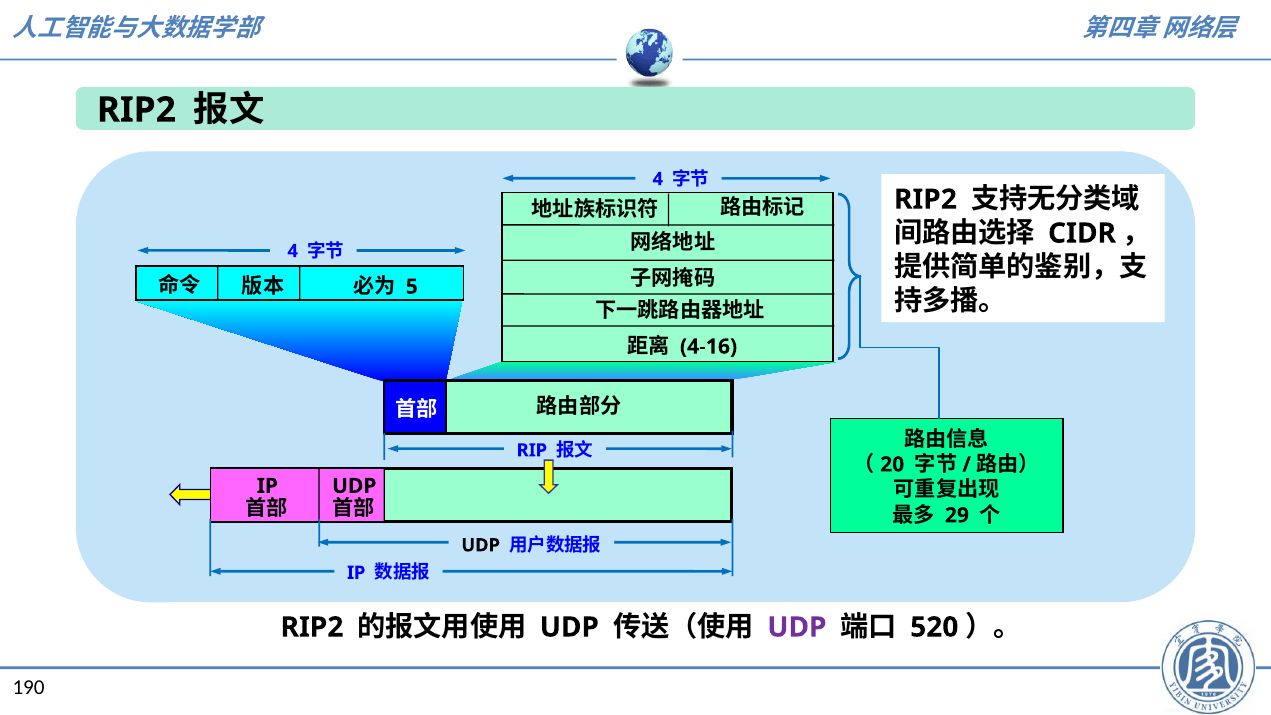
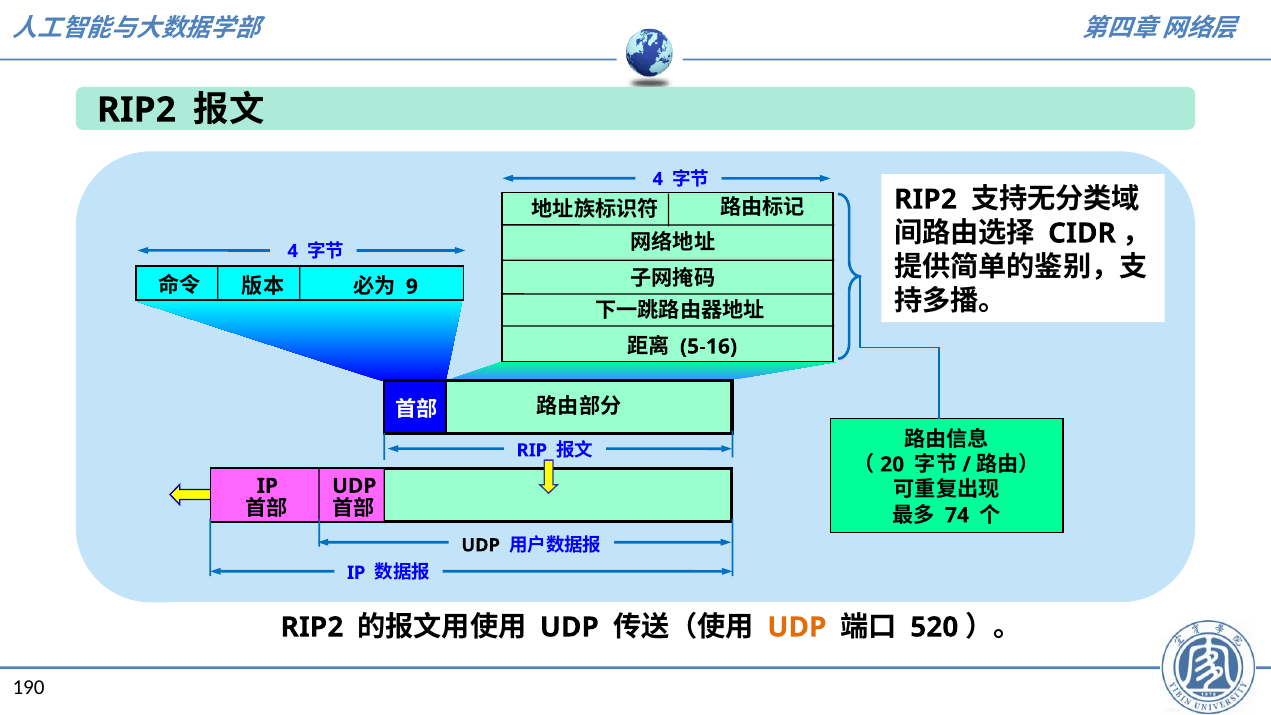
5: 5 -> 9
4-16: 4-16 -> 5-16
29: 29 -> 74
UDP at (797, 627) colour: purple -> orange
